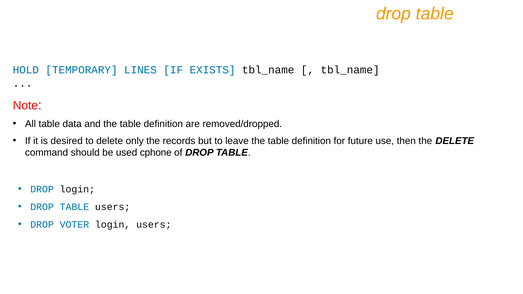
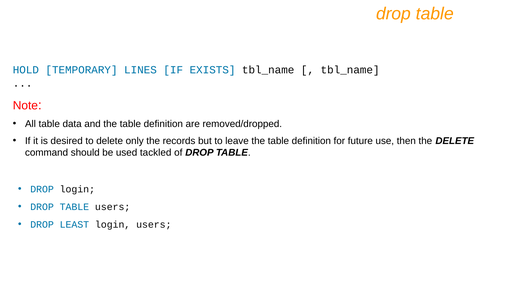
cphone: cphone -> tackled
VOTER: VOTER -> LEAST
